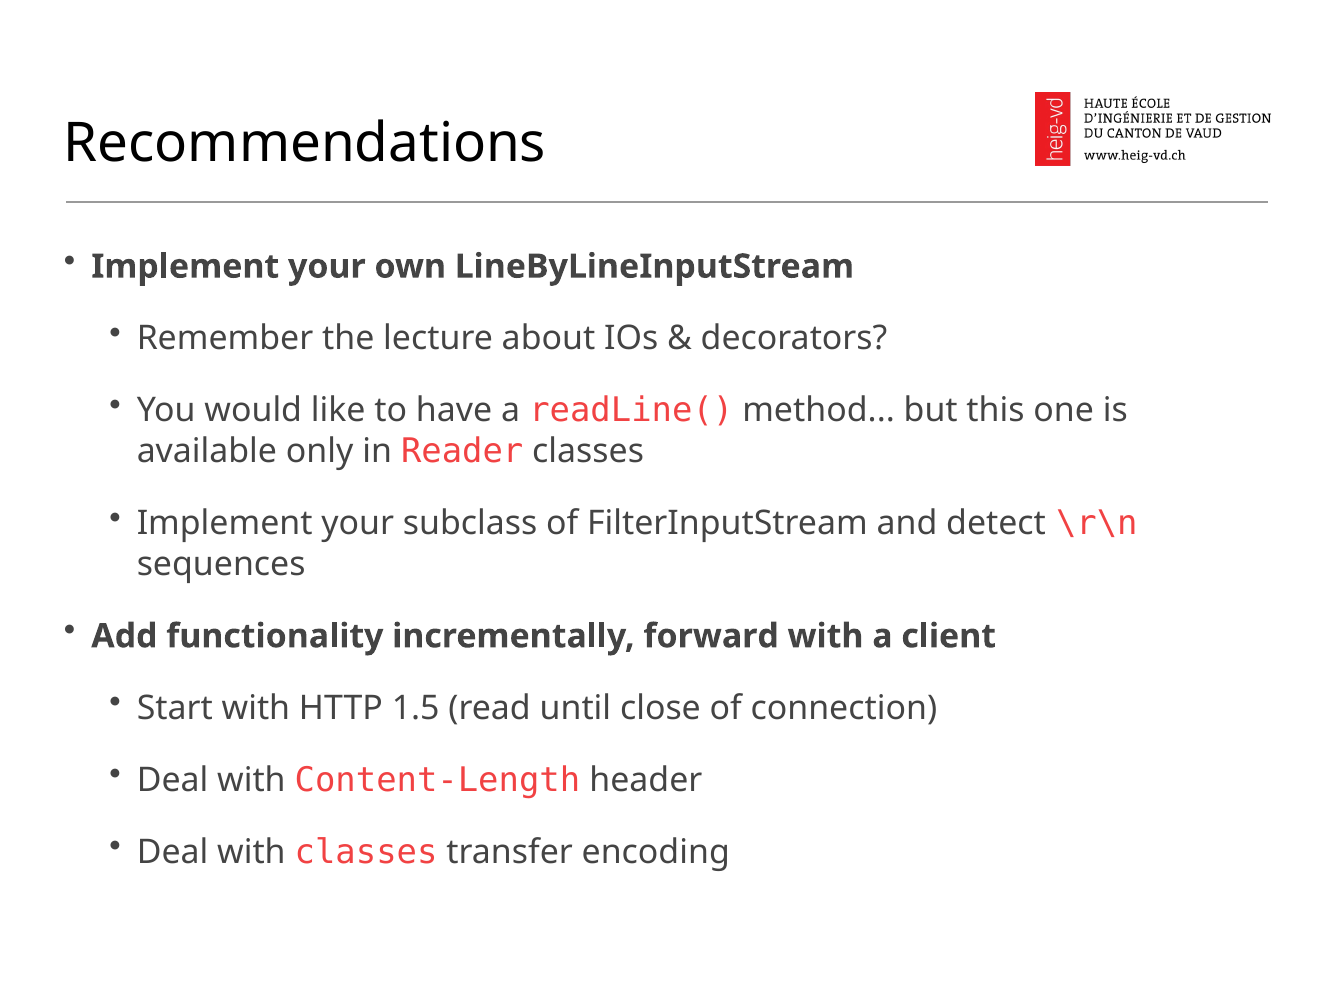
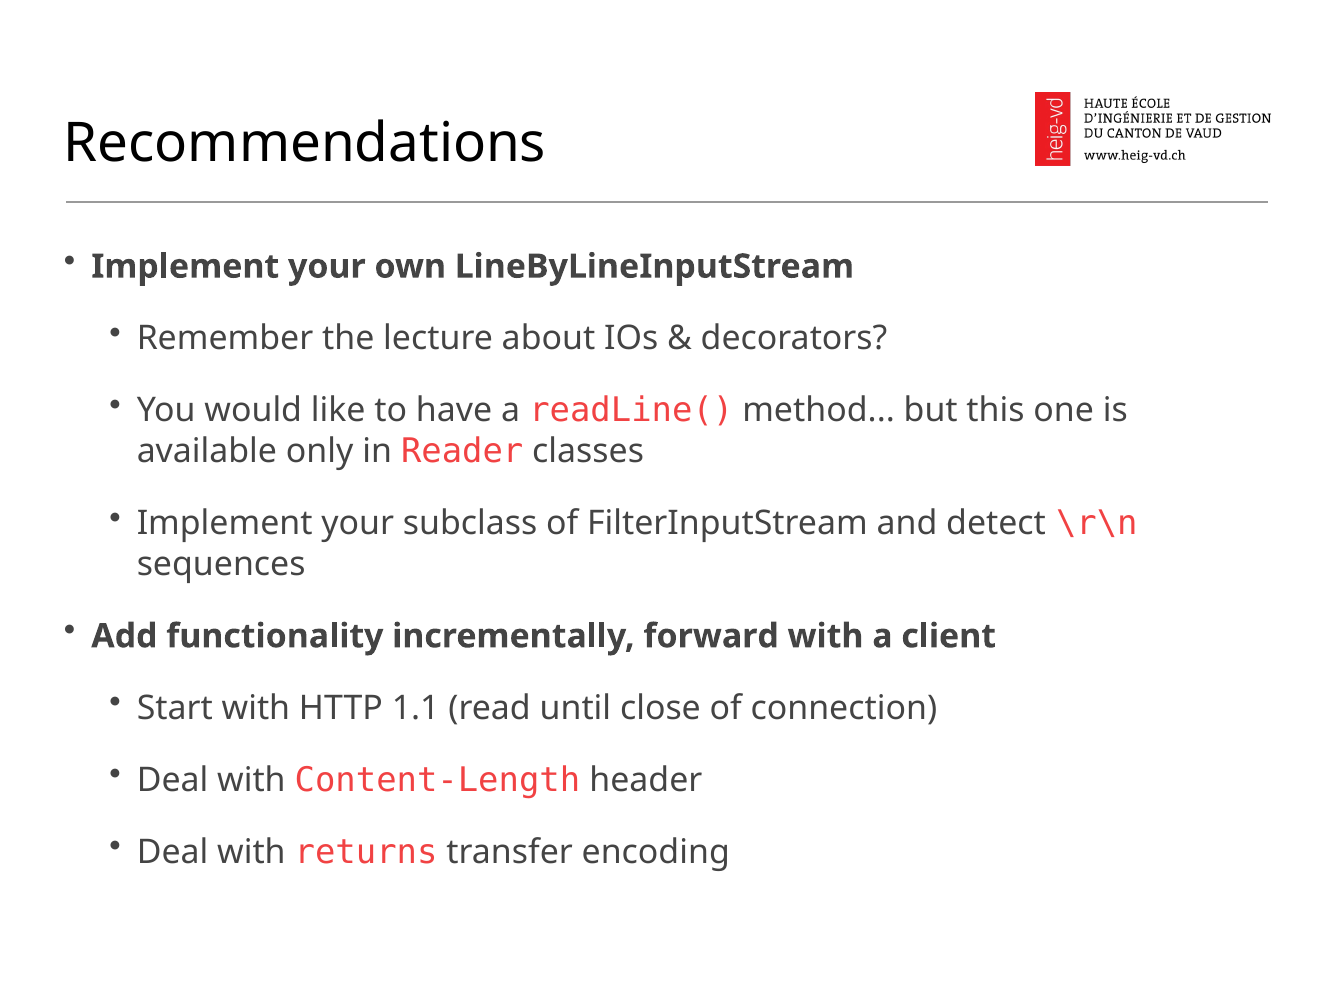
1.5: 1.5 -> 1.1
with classes: classes -> returns
